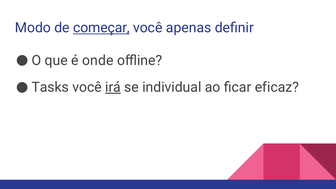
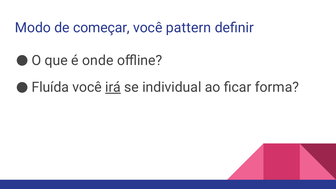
começar underline: present -> none
apenas: apenas -> pattern
Tasks: Tasks -> Fluída
eficaz: eficaz -> forma
